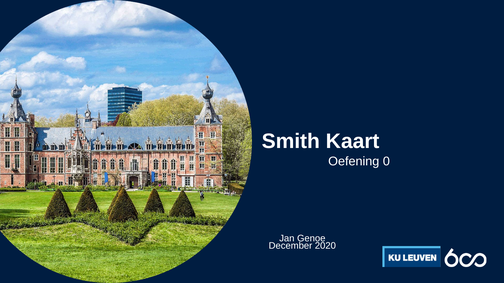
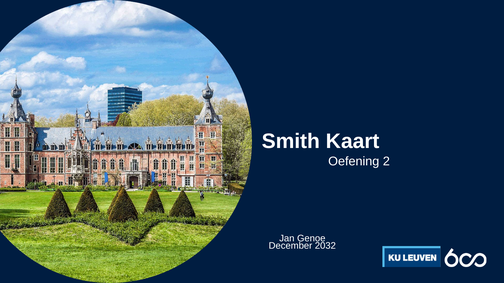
0: 0 -> 2
2020: 2020 -> 2032
